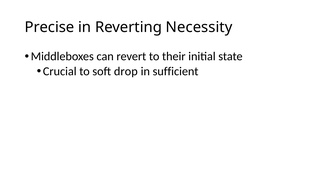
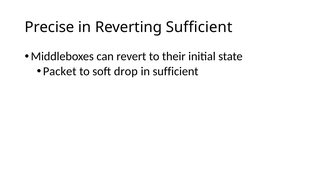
Reverting Necessity: Necessity -> Sufficient
Crucial: Crucial -> Packet
